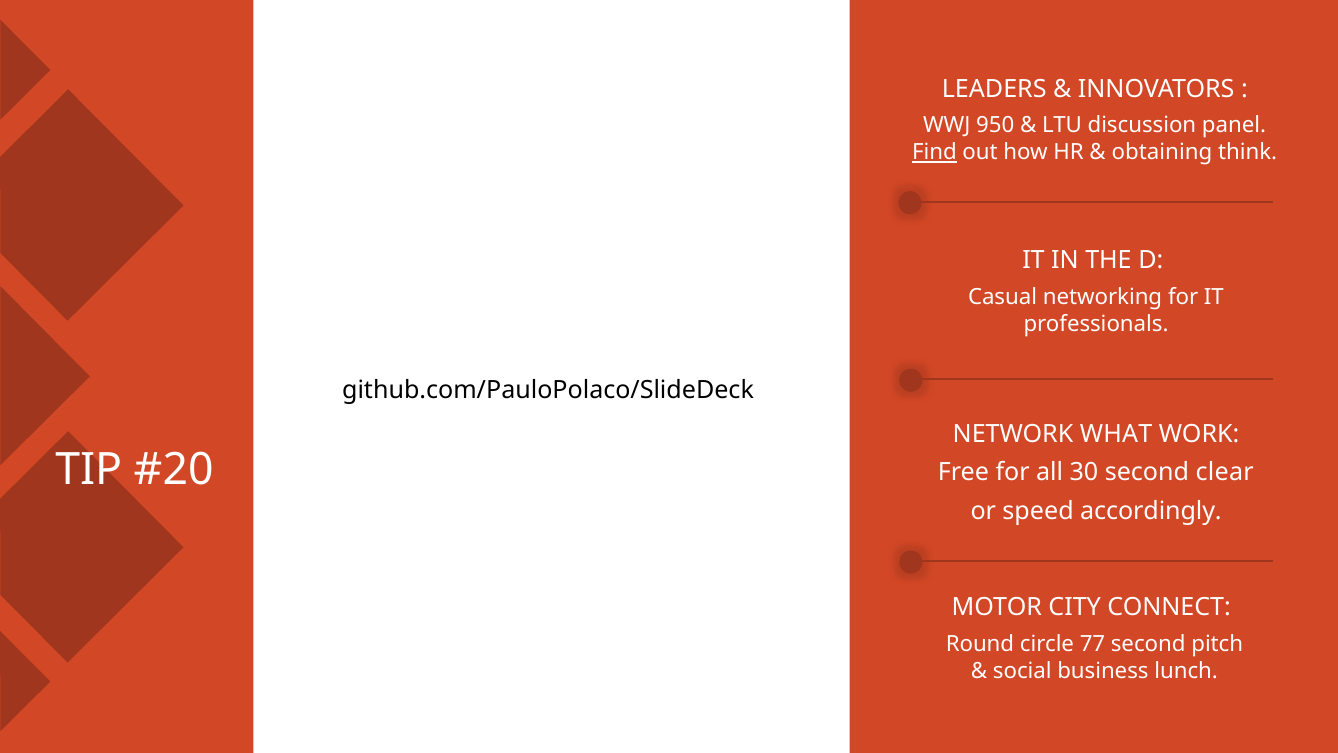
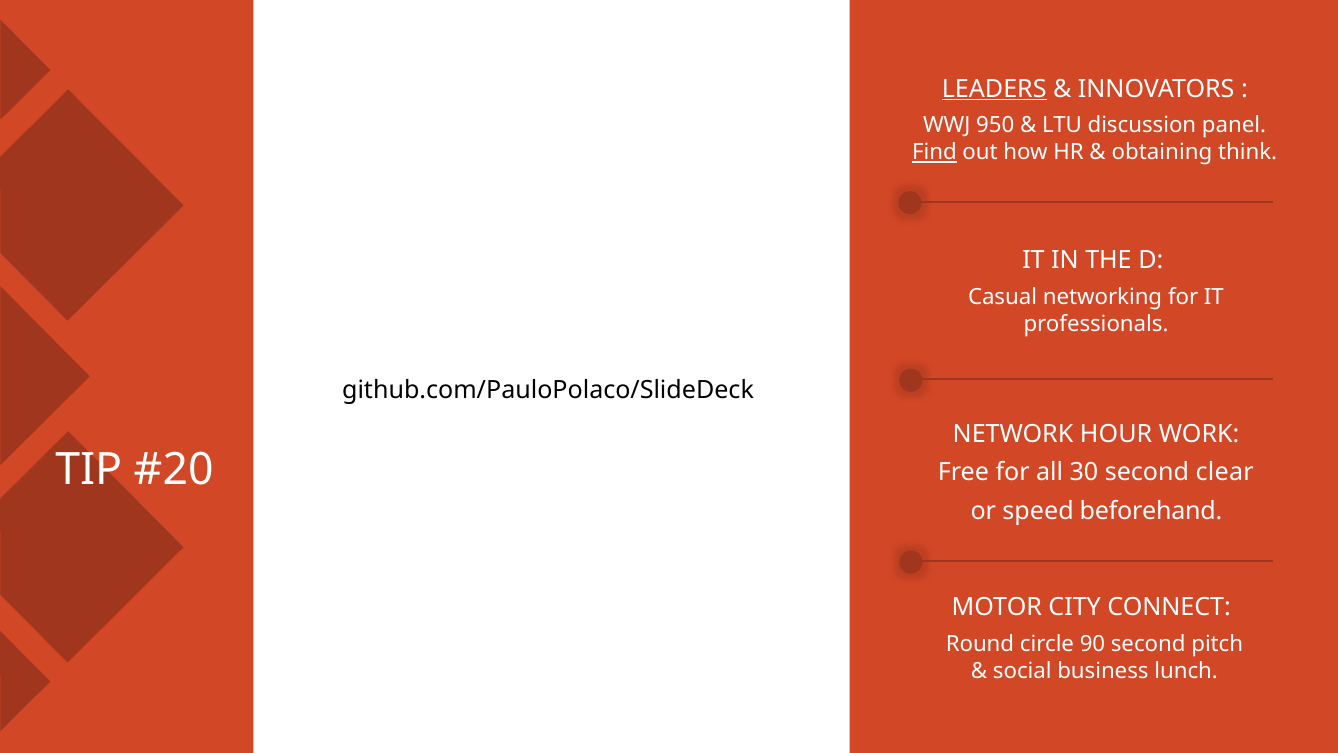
LEADERS underline: none -> present
WHAT: WHAT -> HOUR
accordingly: accordingly -> beforehand
77: 77 -> 90
